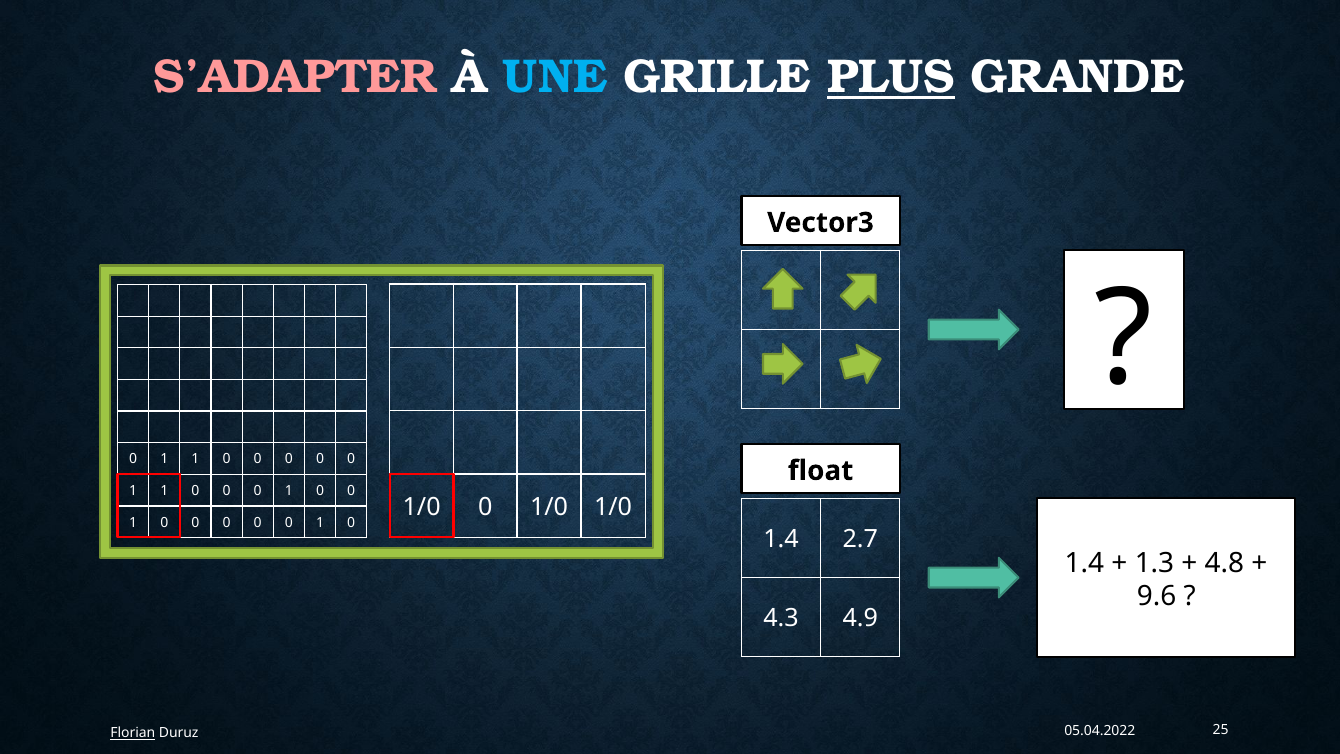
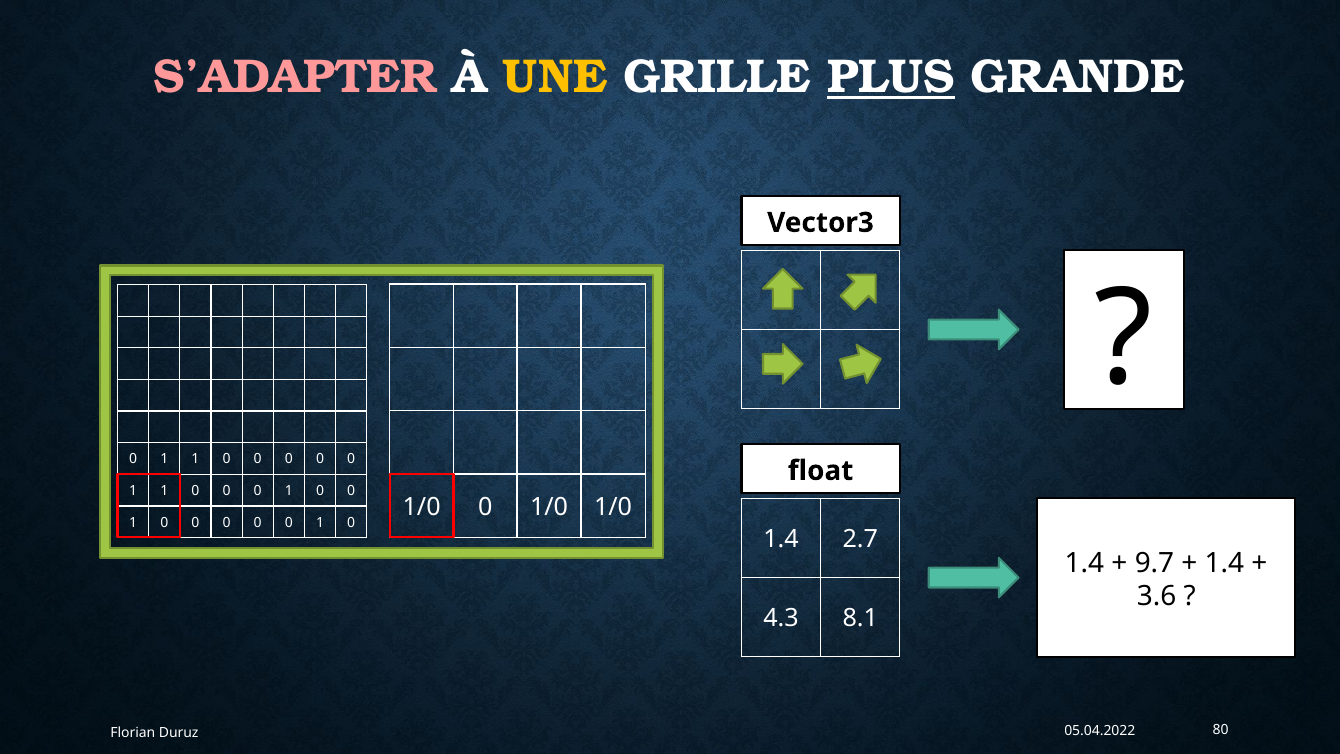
UNE colour: light blue -> yellow
1.3: 1.3 -> 9.7
4.8 at (1224, 563): 4.8 -> 1.4
9.6: 9.6 -> 3.6
4.9: 4.9 -> 8.1
Florian underline: present -> none
25: 25 -> 80
